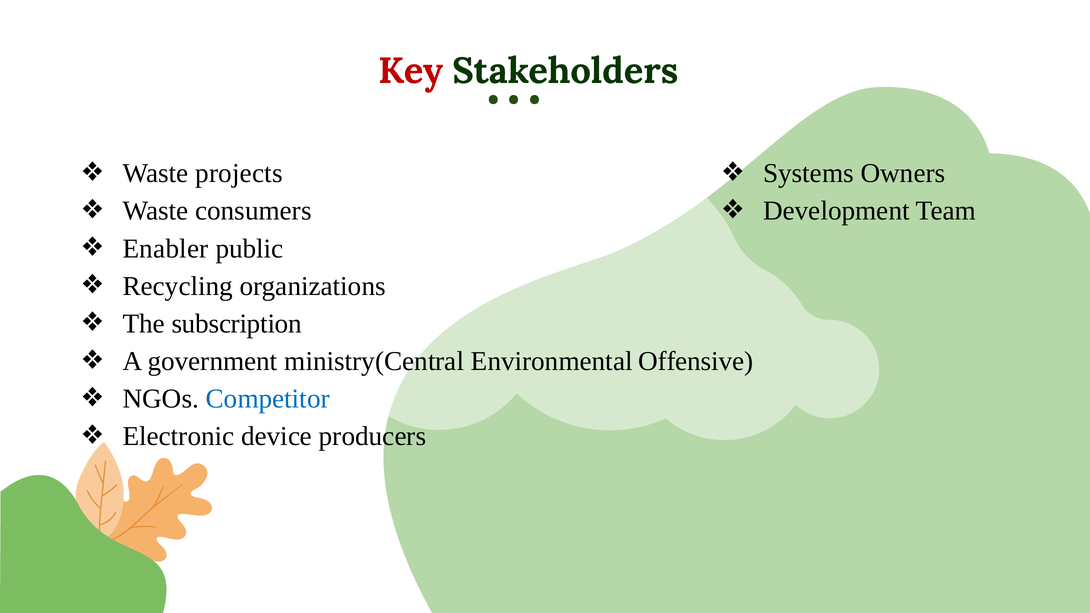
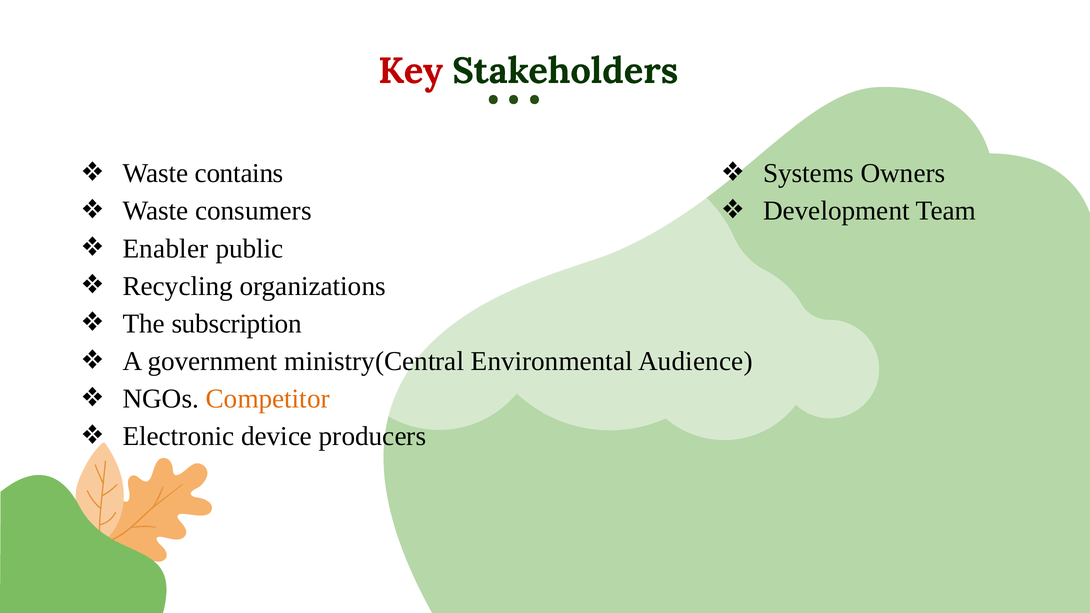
projects: projects -> contains
Offensive: Offensive -> Audience
Competitor colour: blue -> orange
